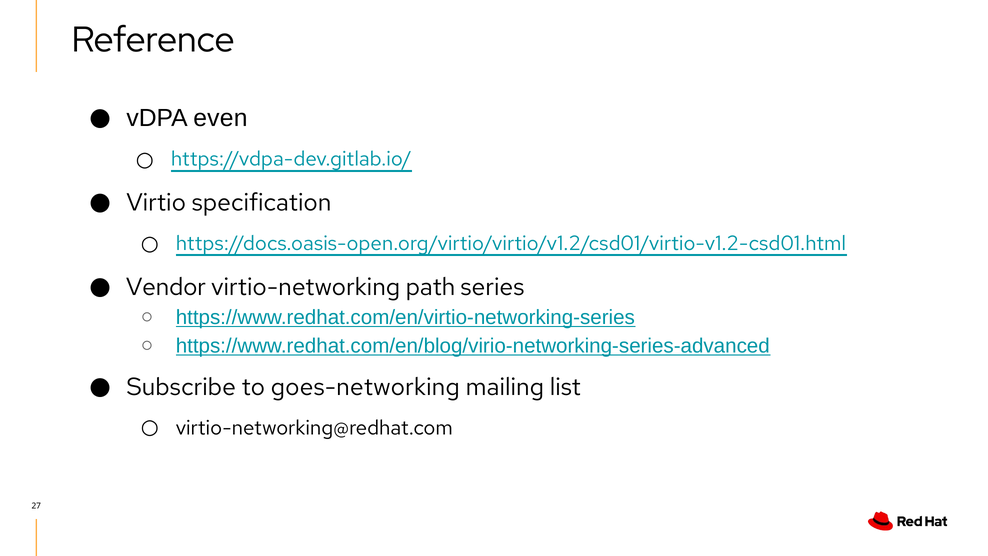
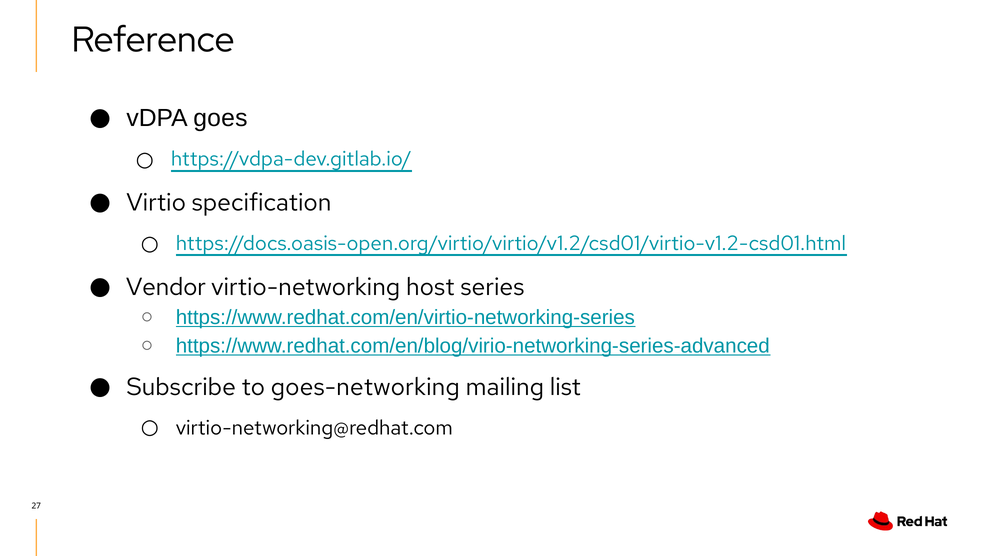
even: even -> goes
path: path -> host
